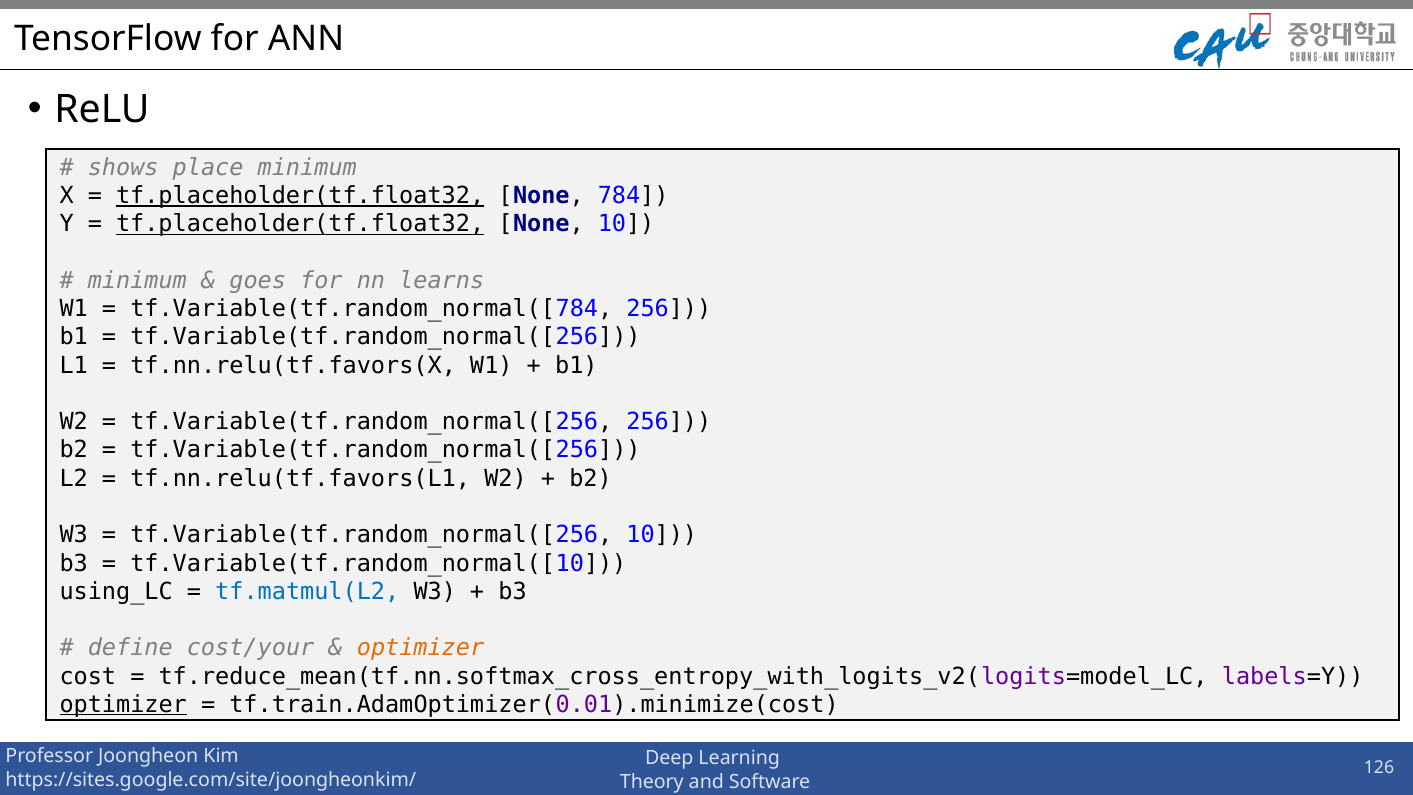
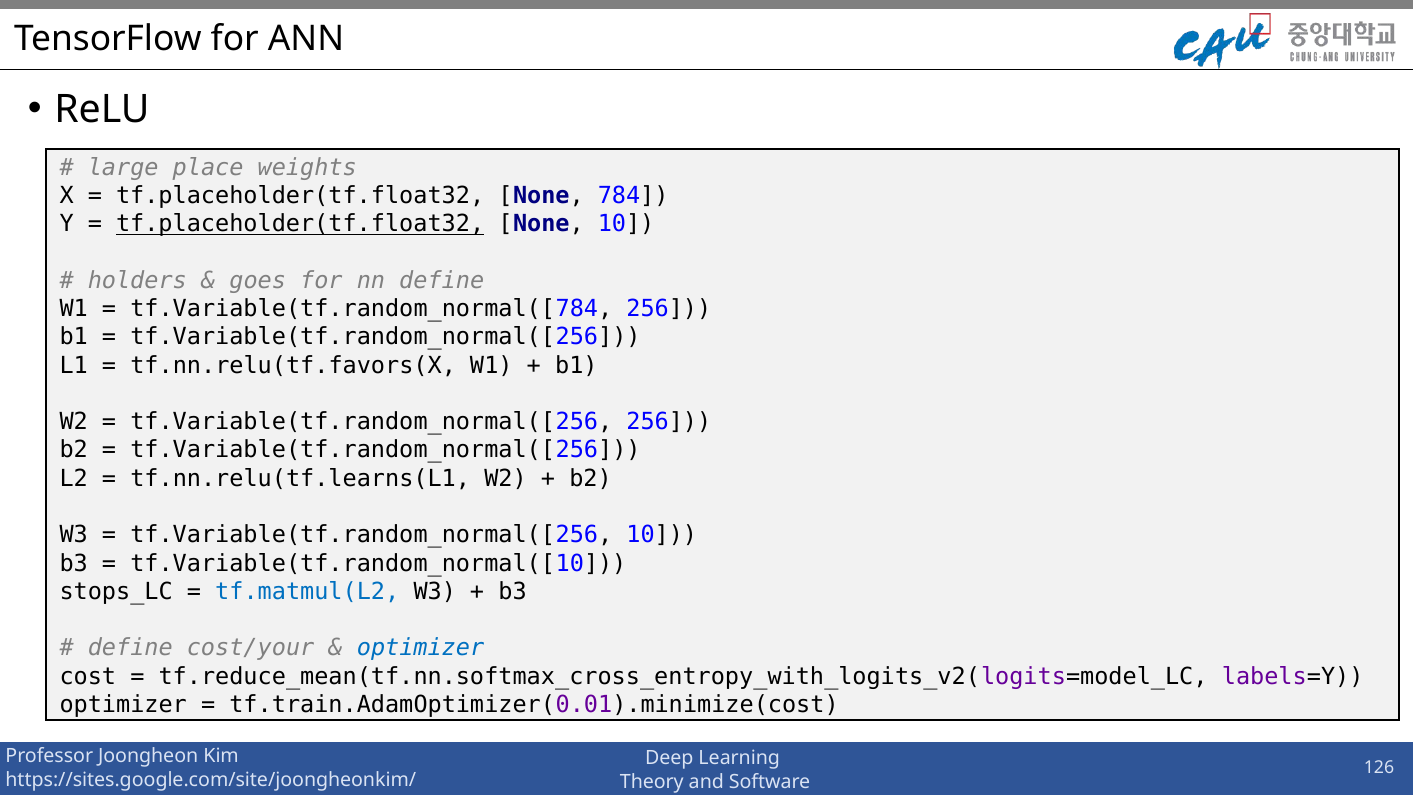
shows: shows -> large
place minimum: minimum -> weights
tf.placeholder(tf.float32 at (300, 196) underline: present -> none
minimum at (137, 281): minimum -> holders
nn learns: learns -> define
tf.nn.relu(tf.favors(L1: tf.nn.relu(tf.favors(L1 -> tf.nn.relu(tf.learns(L1
using_LC: using_LC -> stops_LC
optimizer at (421, 648) colour: orange -> blue
optimizer at (123, 704) underline: present -> none
